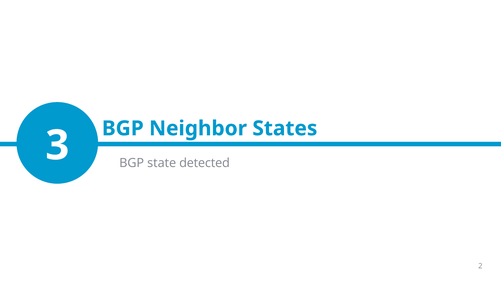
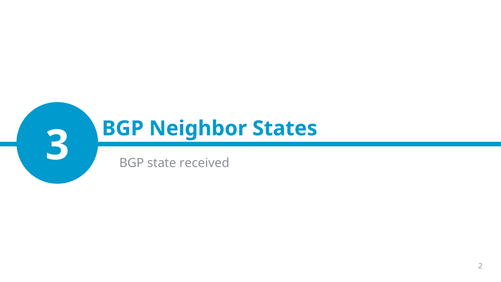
detected: detected -> received
